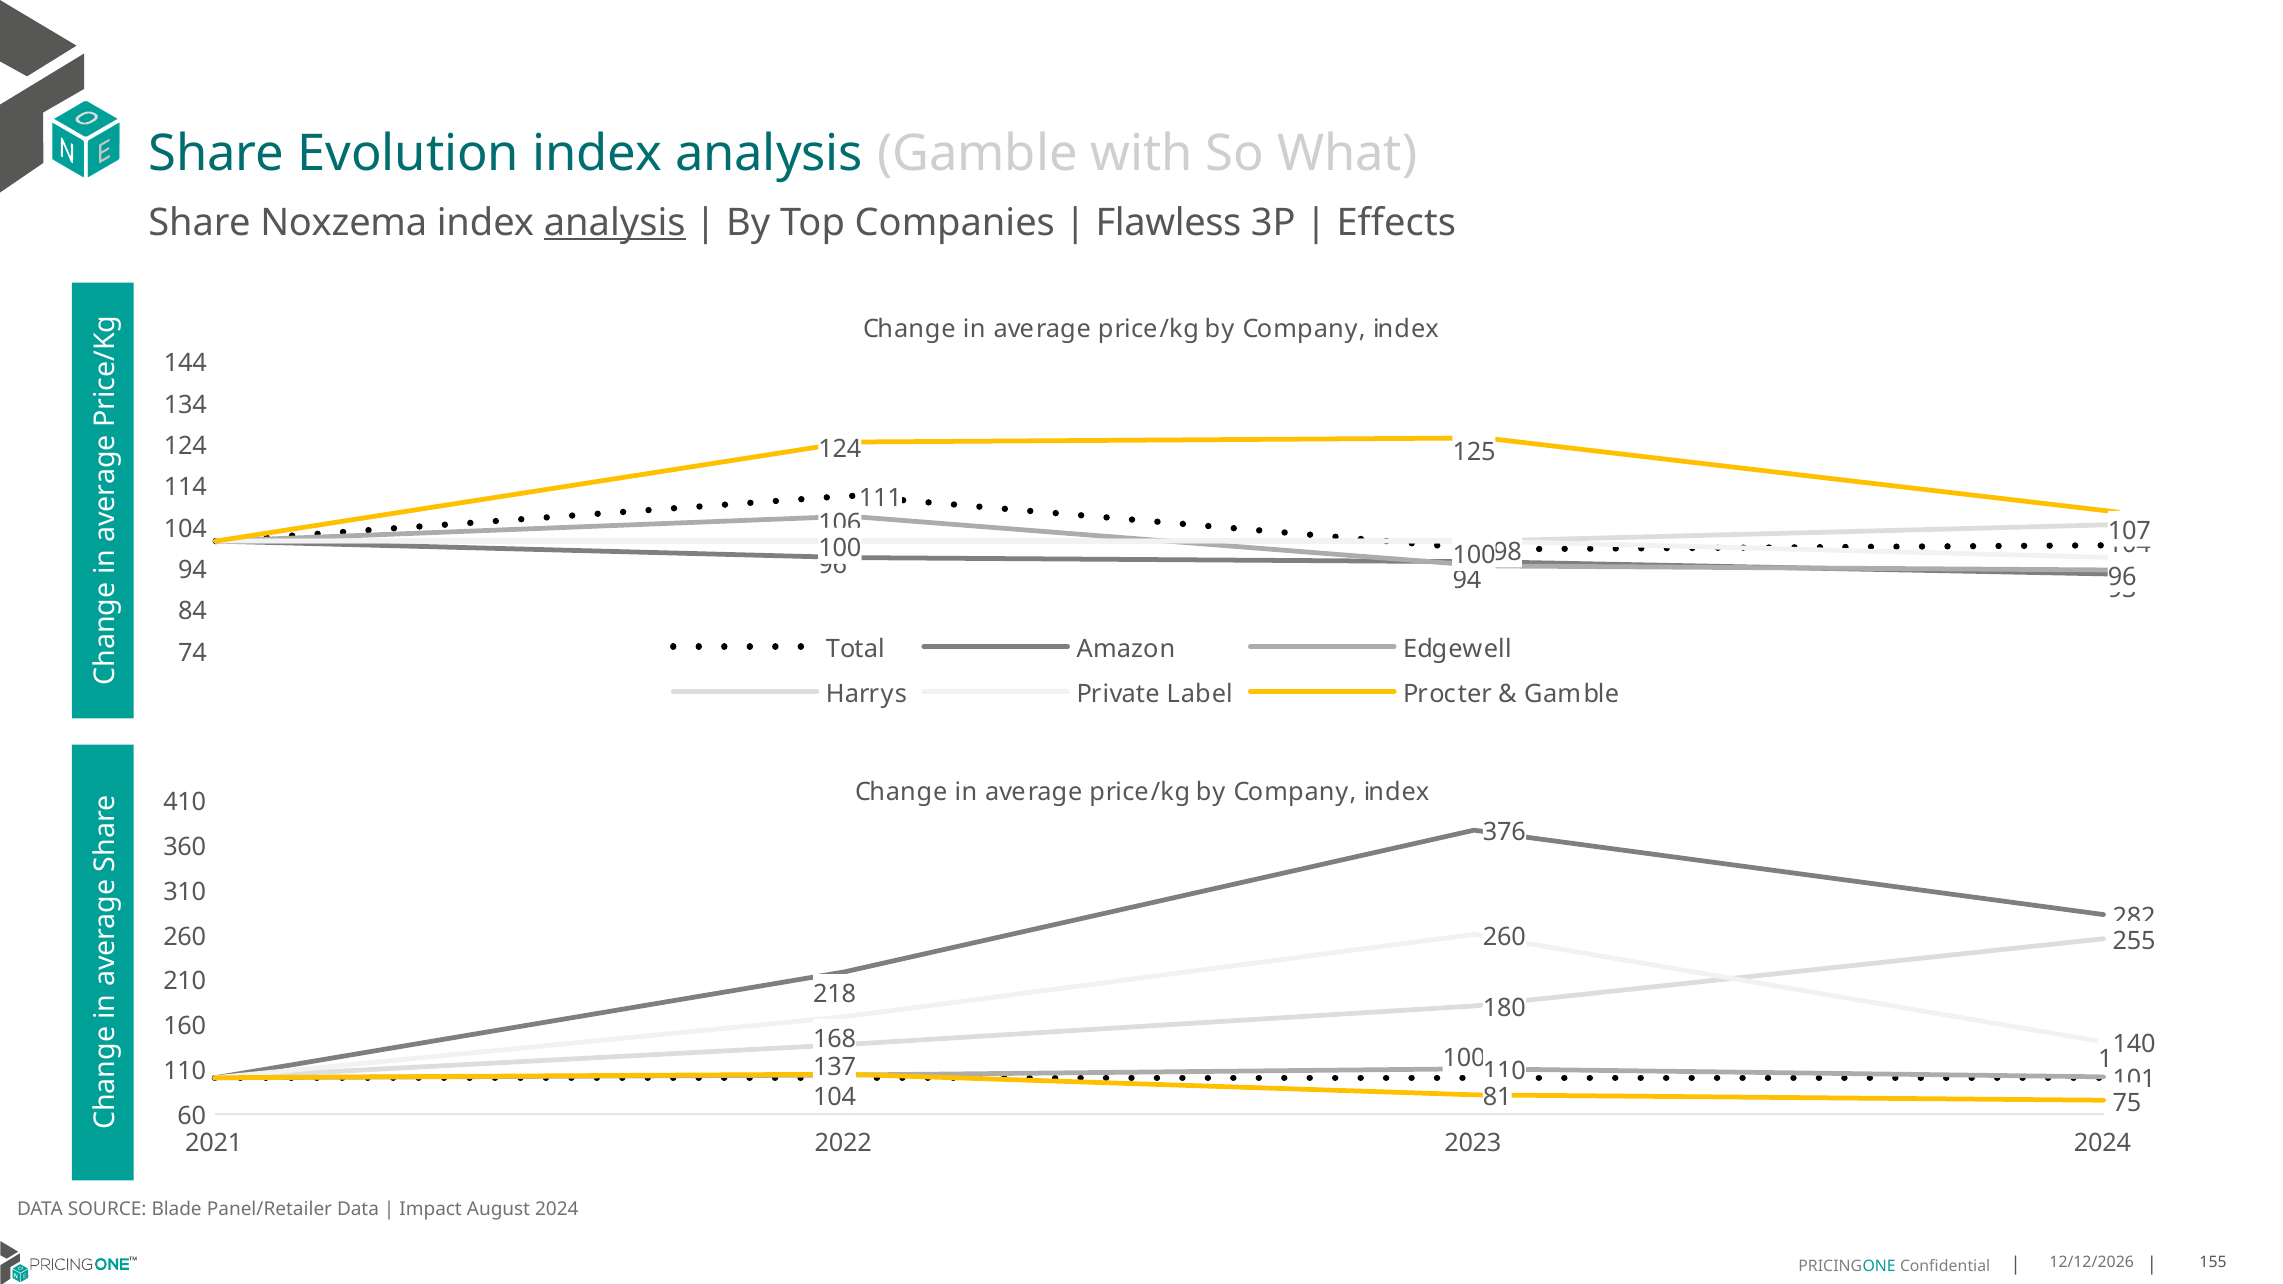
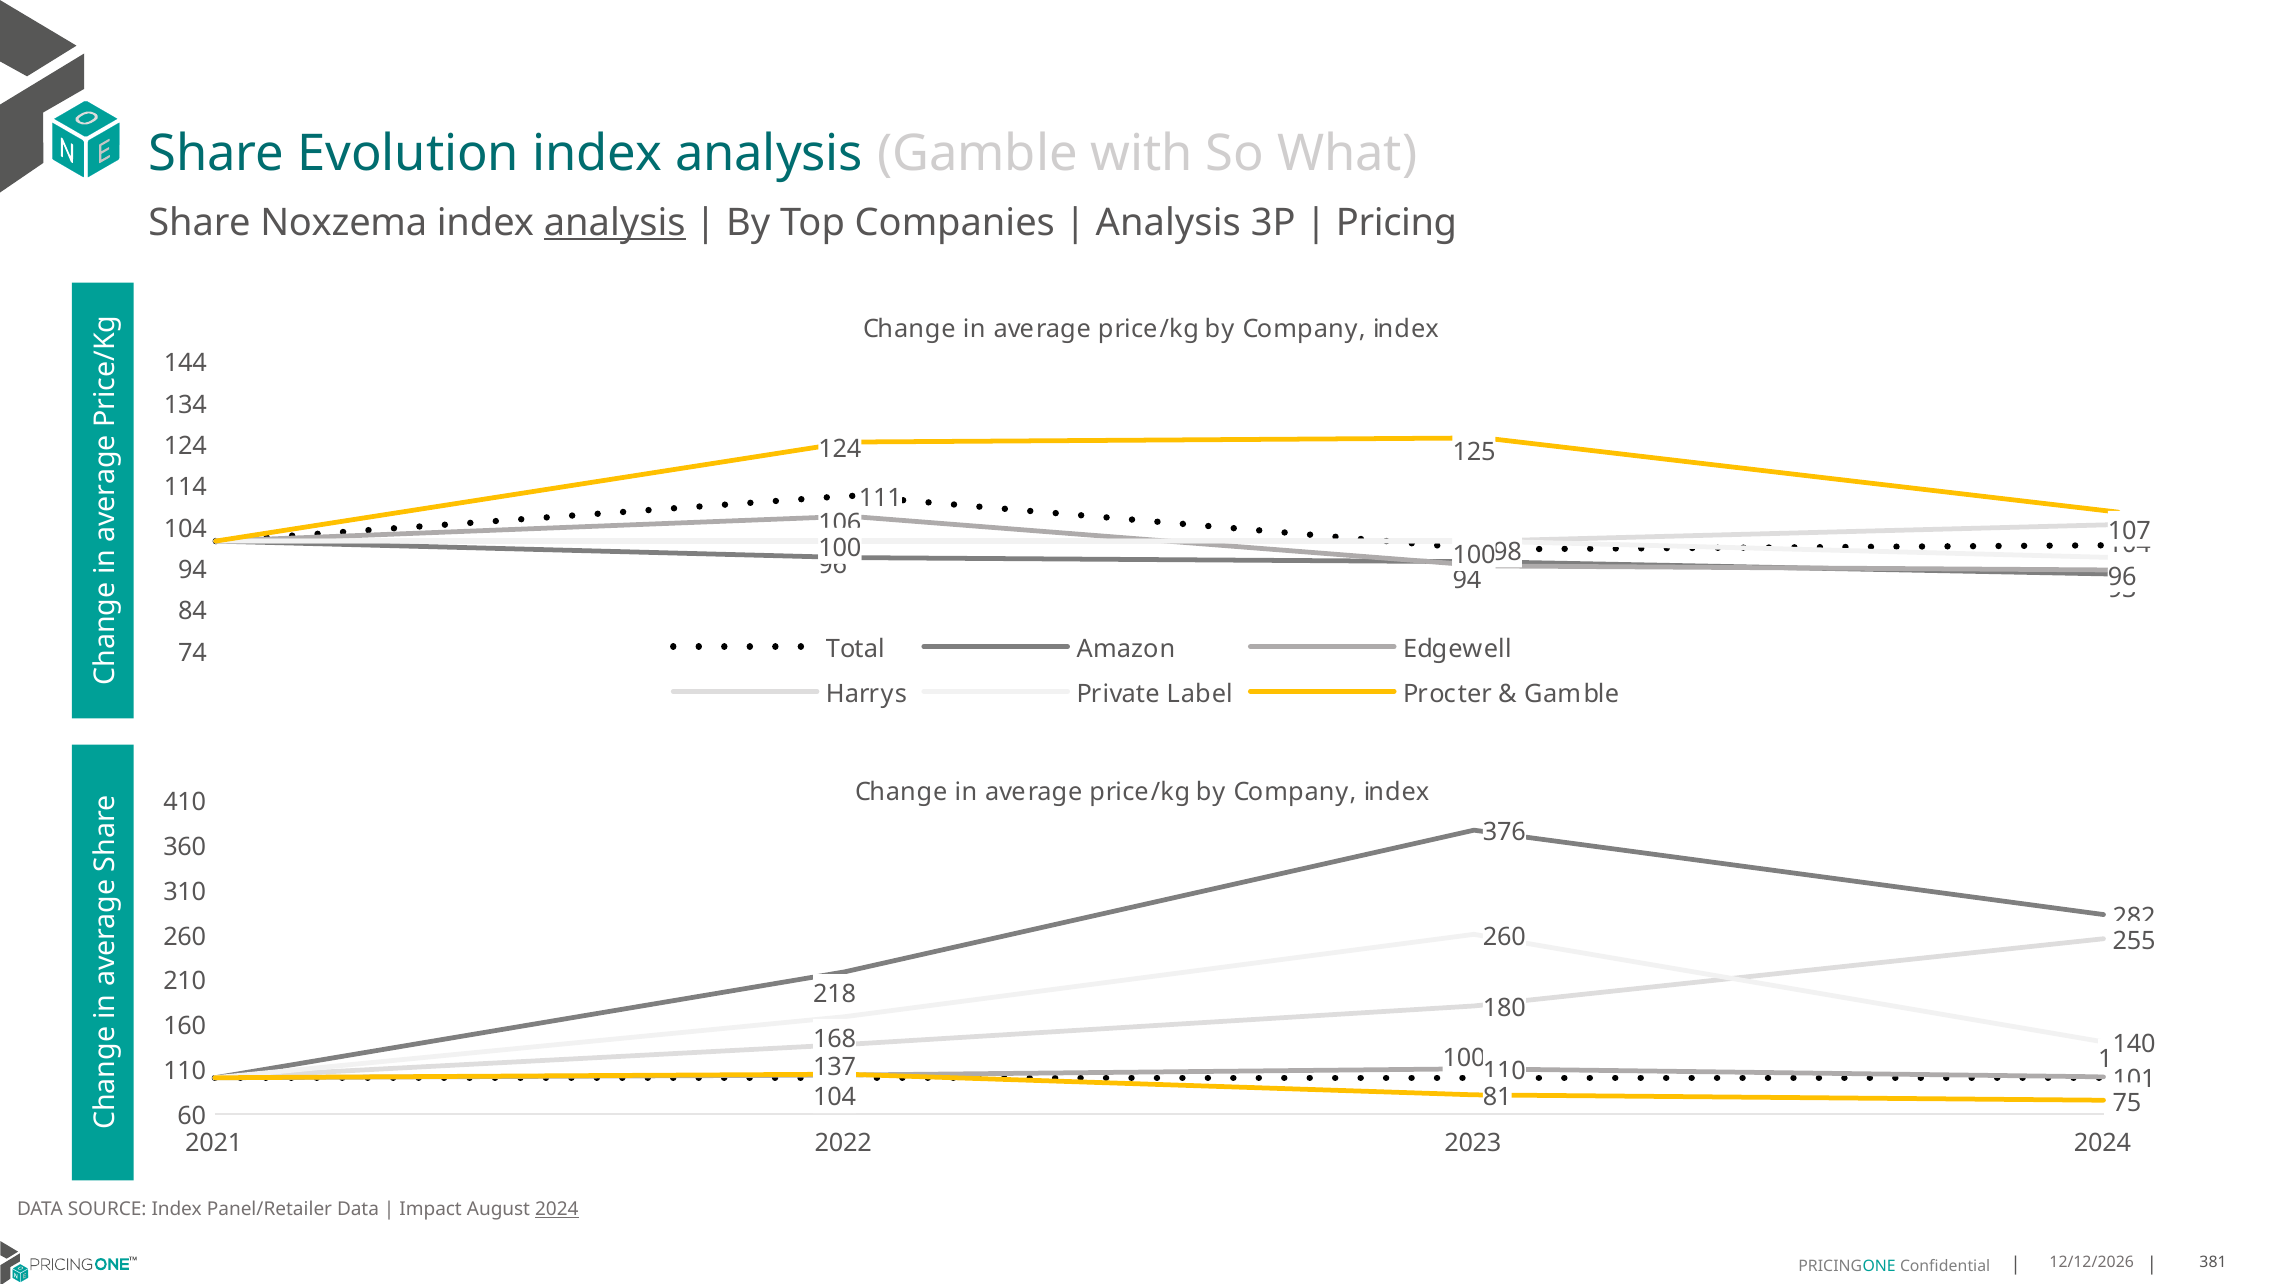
Flawless at (1169, 223): Flawless -> Analysis
Effects: Effects -> Pricing
SOURCE Blade: Blade -> Index
2024 at (557, 1210) underline: none -> present
155: 155 -> 381
